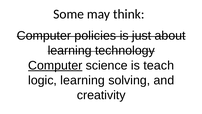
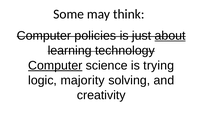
about underline: none -> present
teach: teach -> trying
logic learning: learning -> majority
